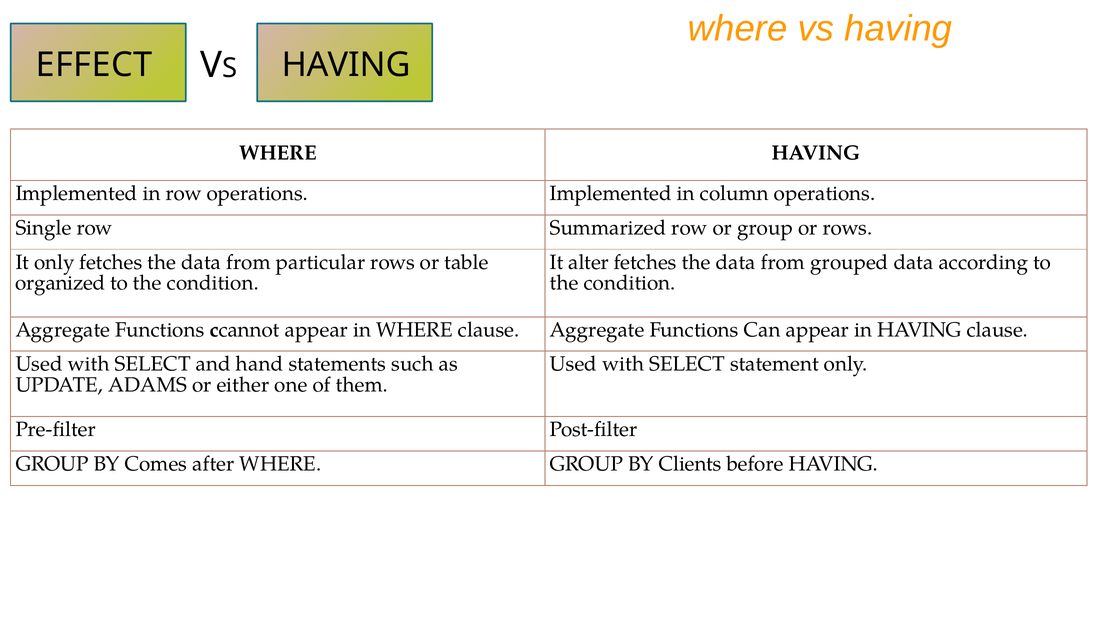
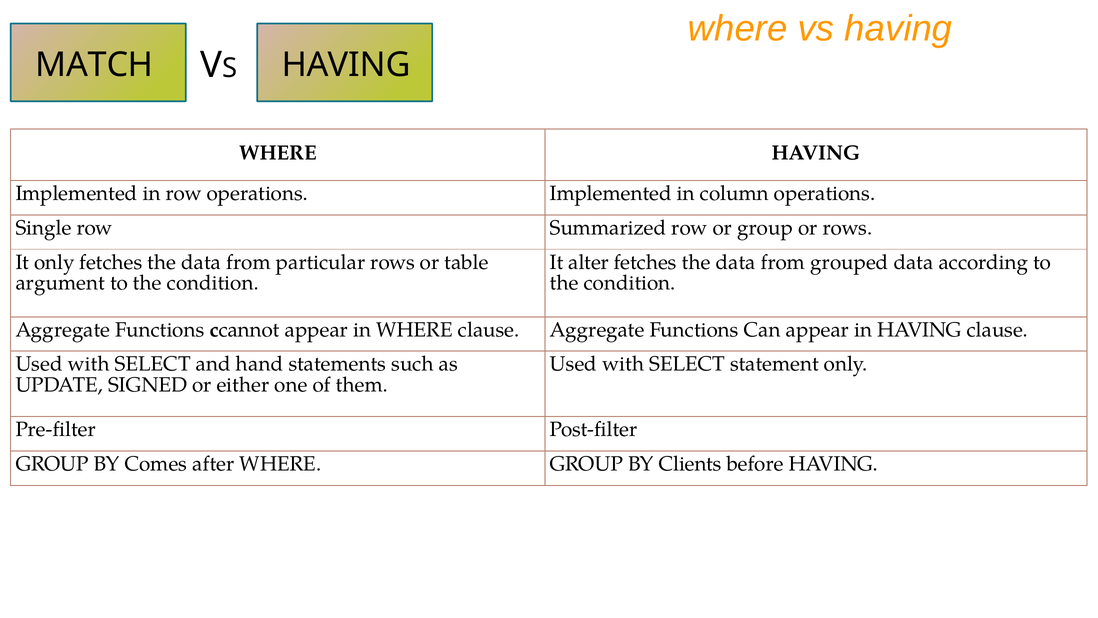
EFFECT: EFFECT -> MATCH
organized: organized -> argument
ADAMS: ADAMS -> SIGNED
